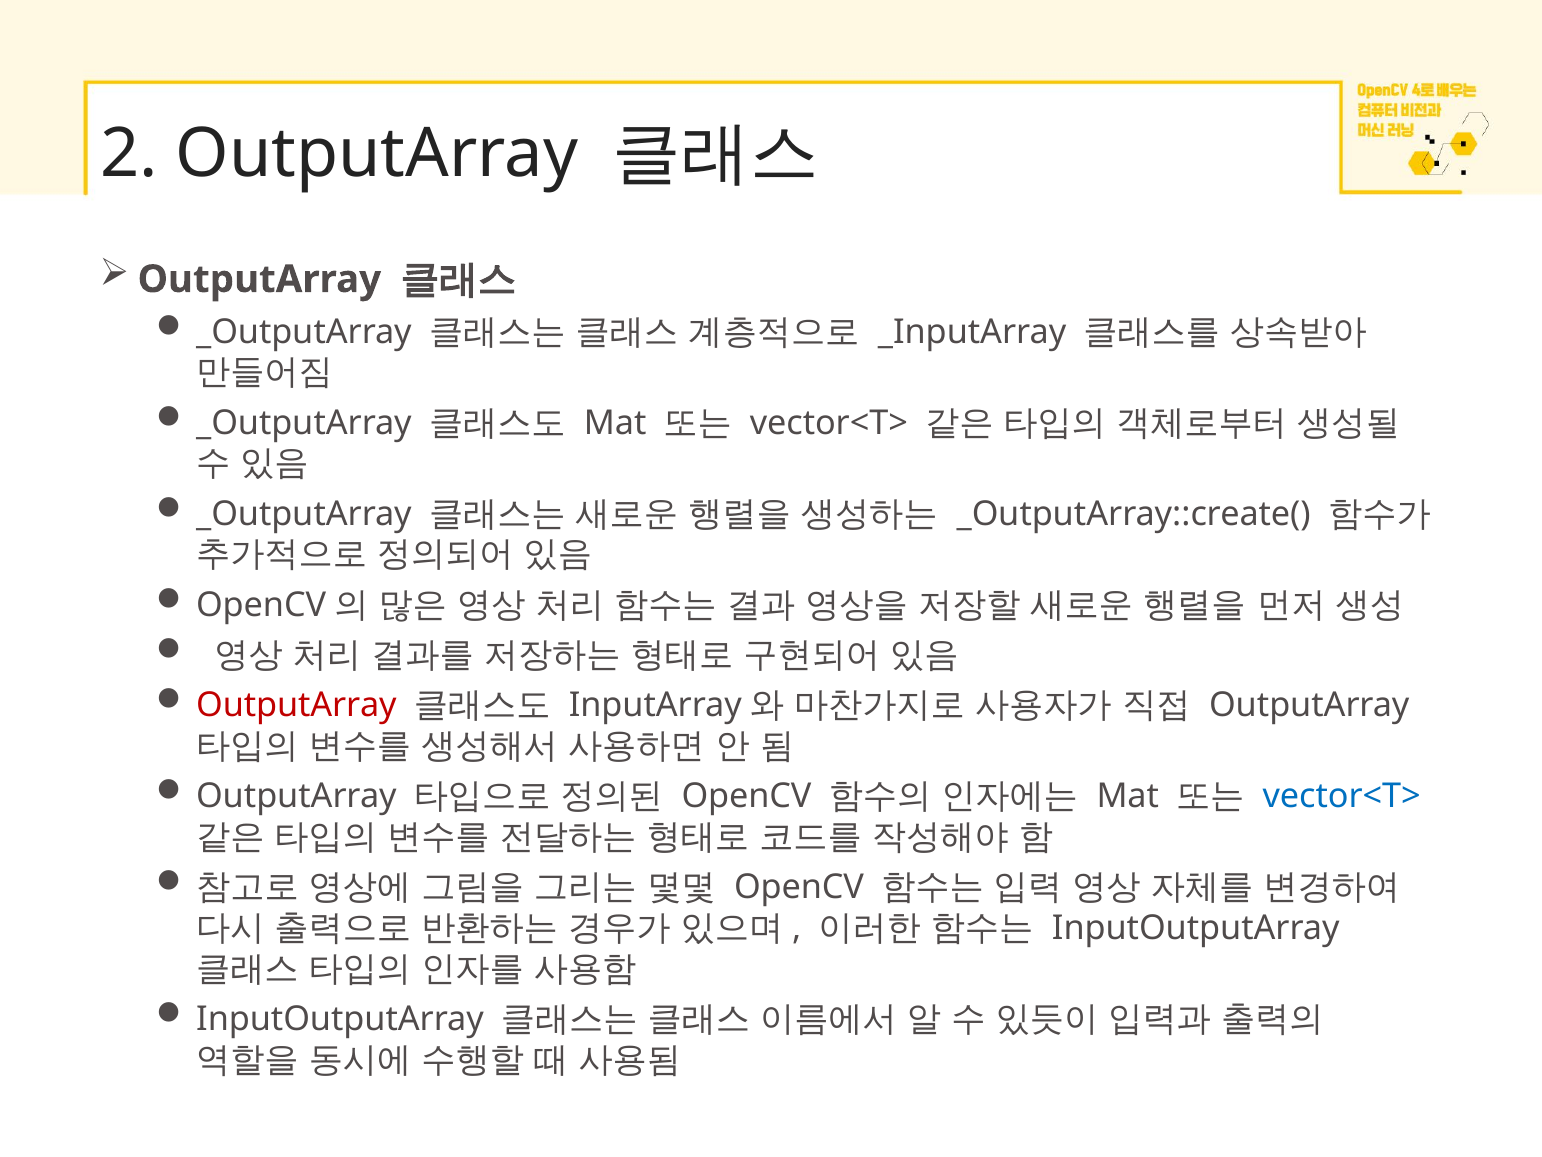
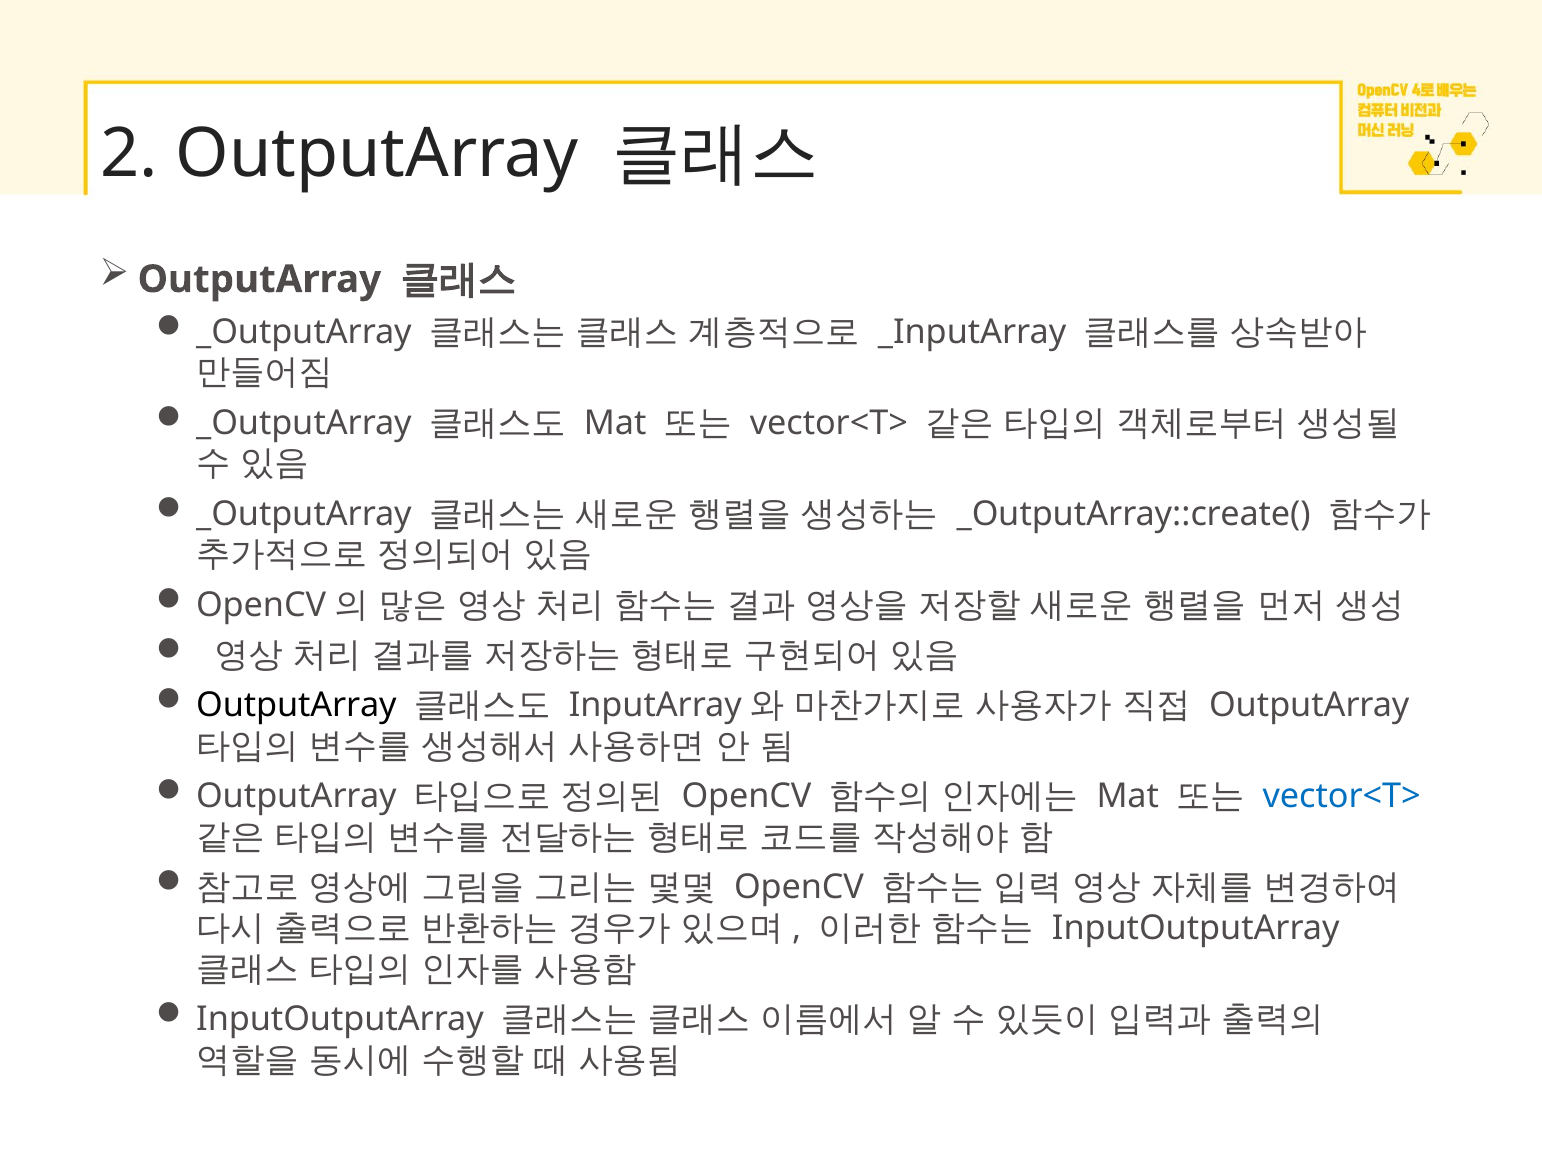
OutputArray at (296, 705) colour: red -> black
